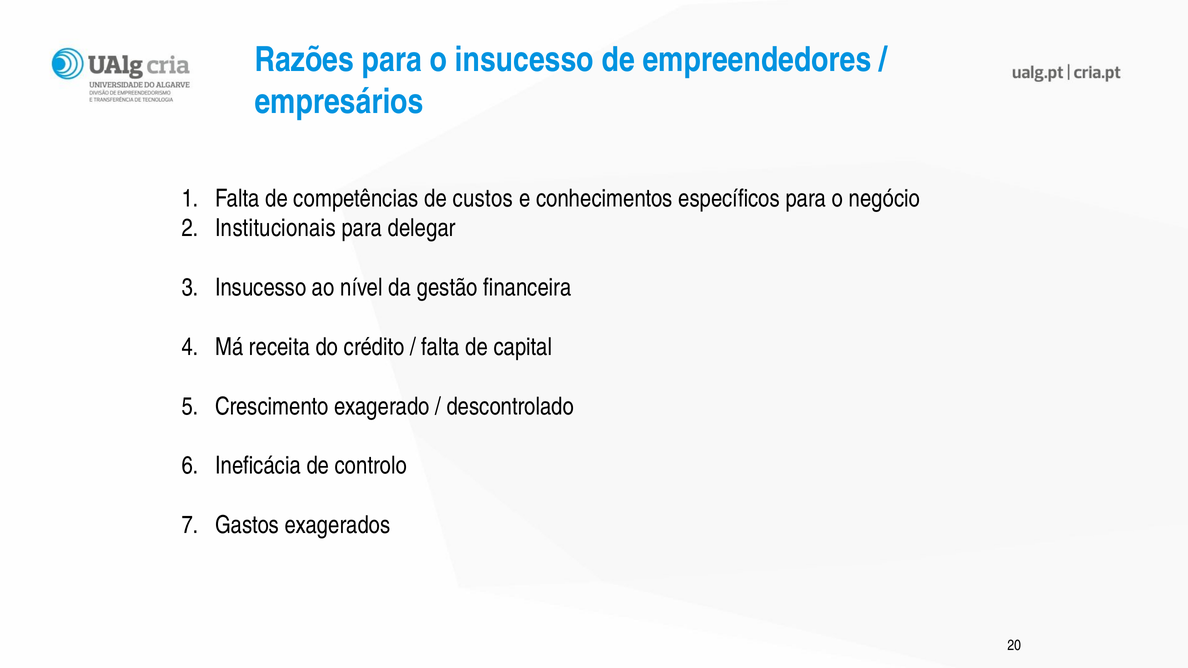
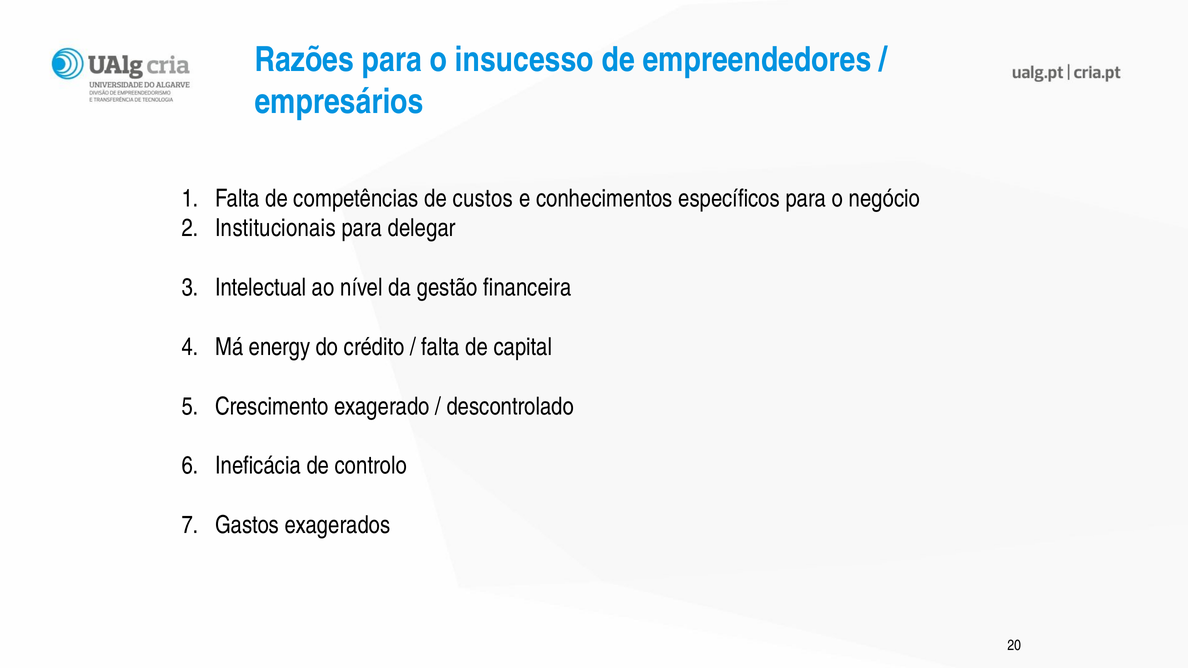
Insucesso at (261, 288): Insucesso -> Intelectual
receita: receita -> energy
